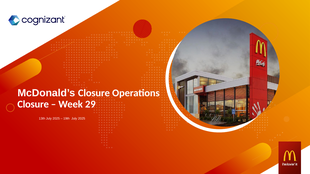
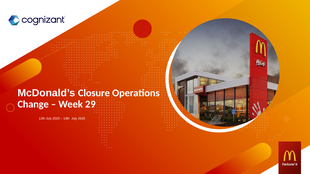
Closure at (33, 104): Closure -> Change
